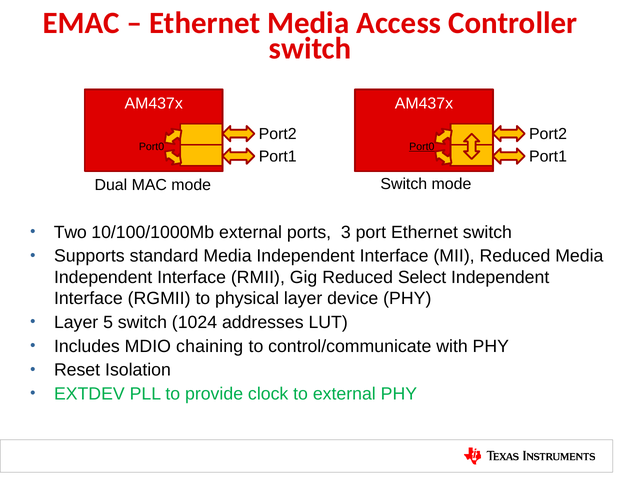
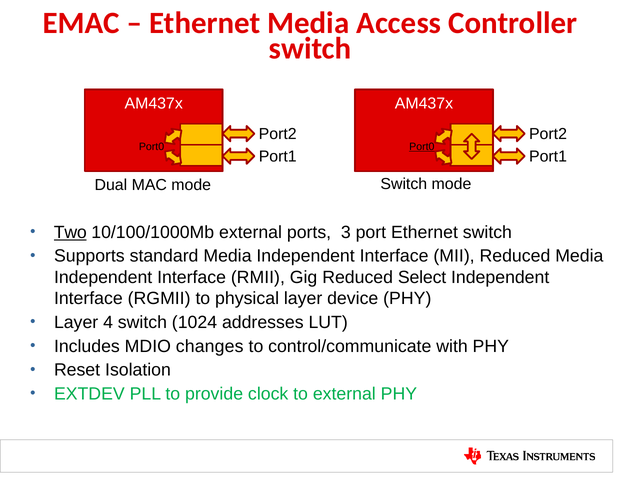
Two underline: none -> present
5: 5 -> 4
chaining: chaining -> changes
